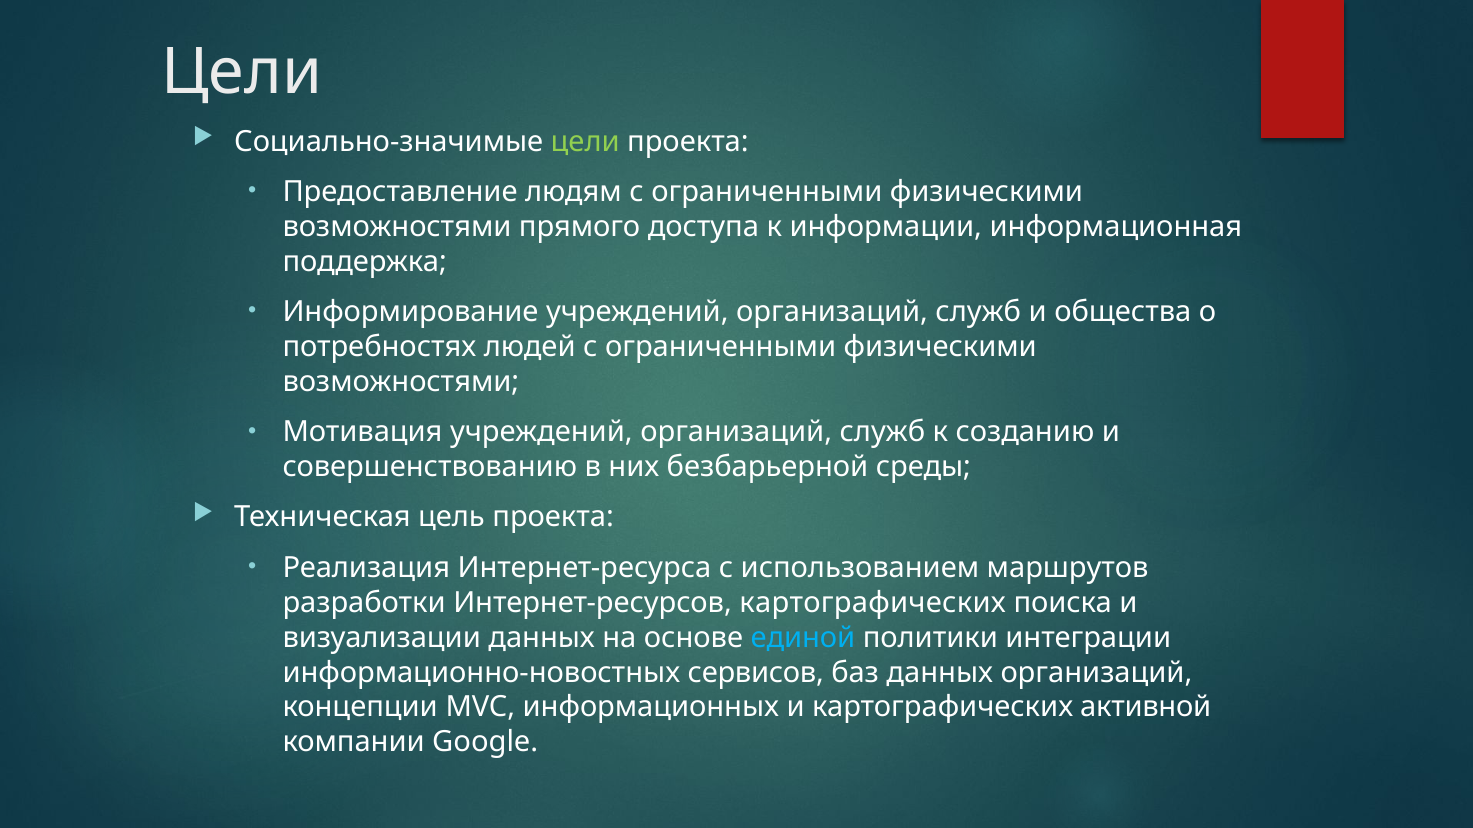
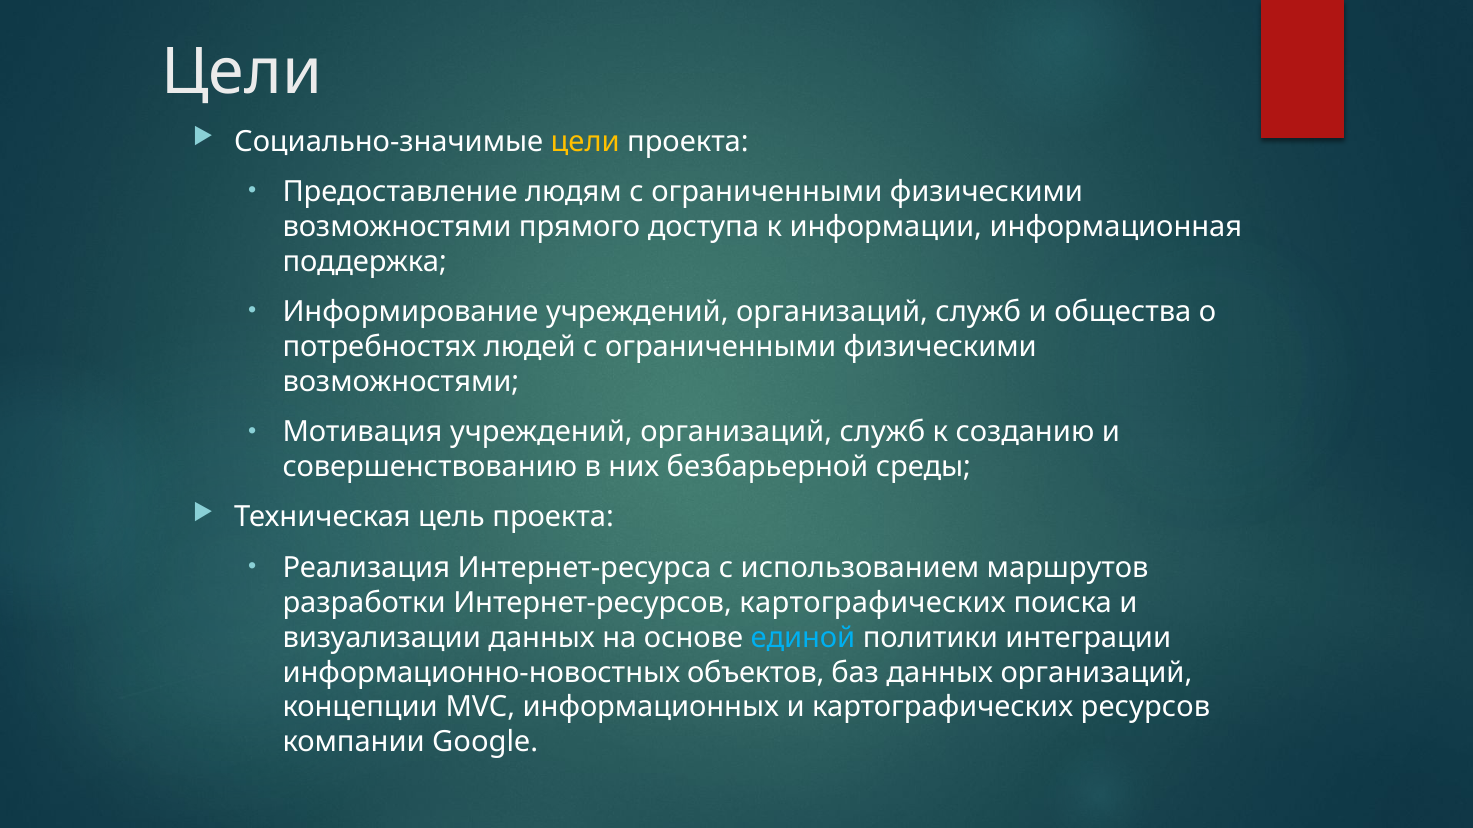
цели at (585, 142) colour: light green -> yellow
сервисов: сервисов -> объектов
активной: активной -> ресурсов
